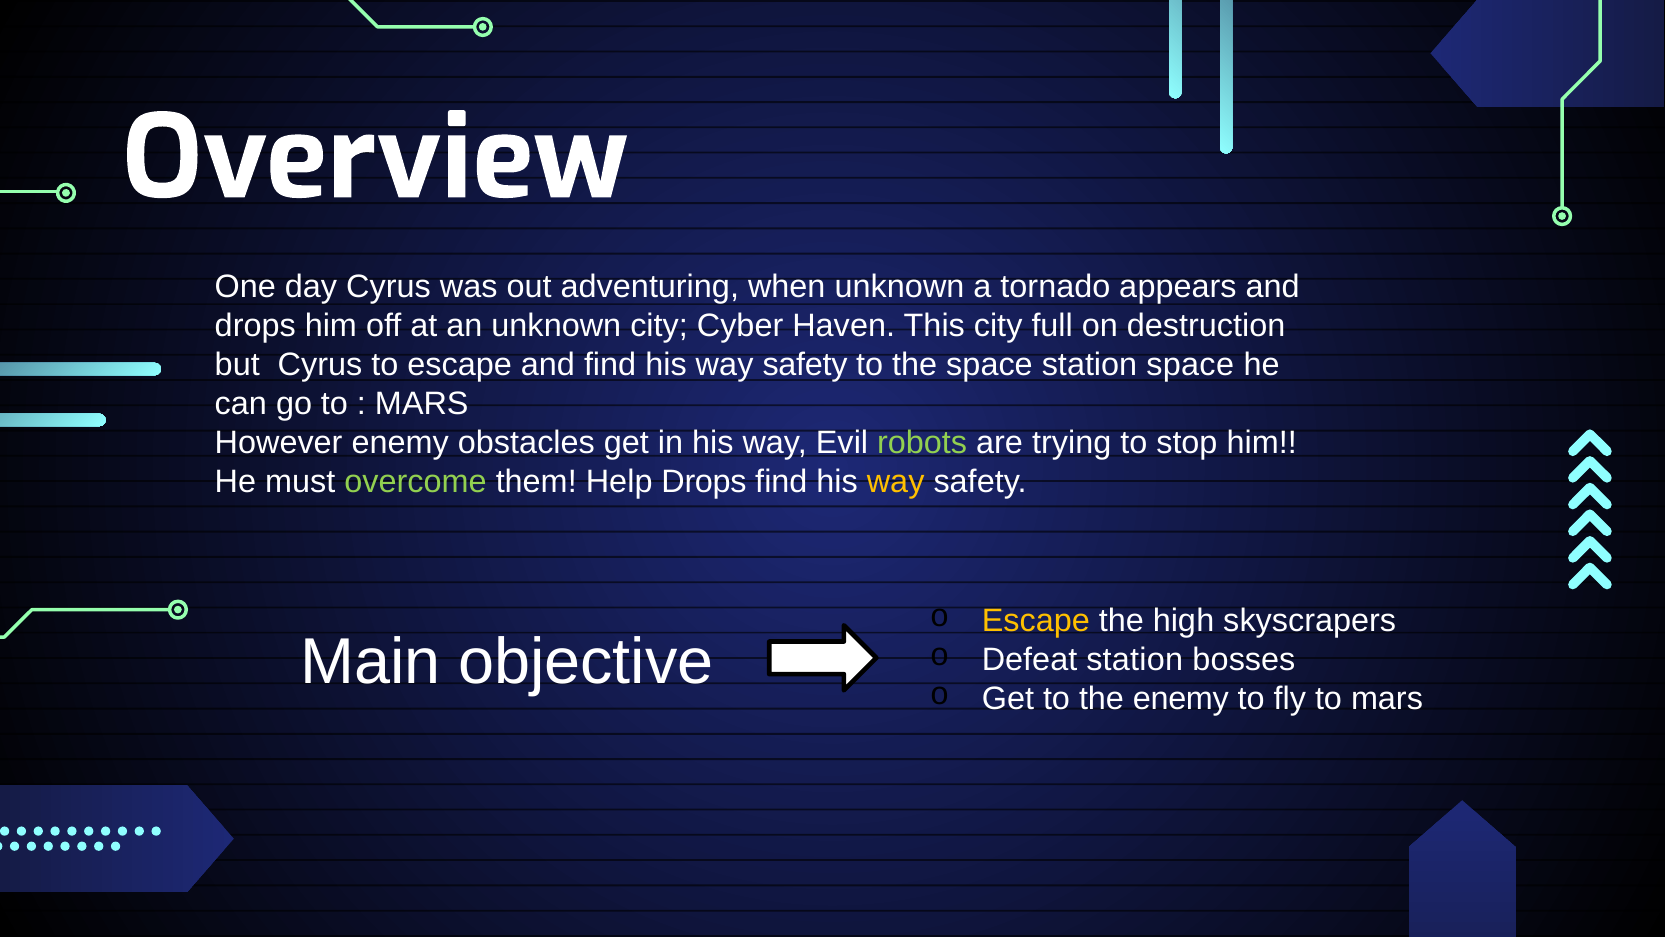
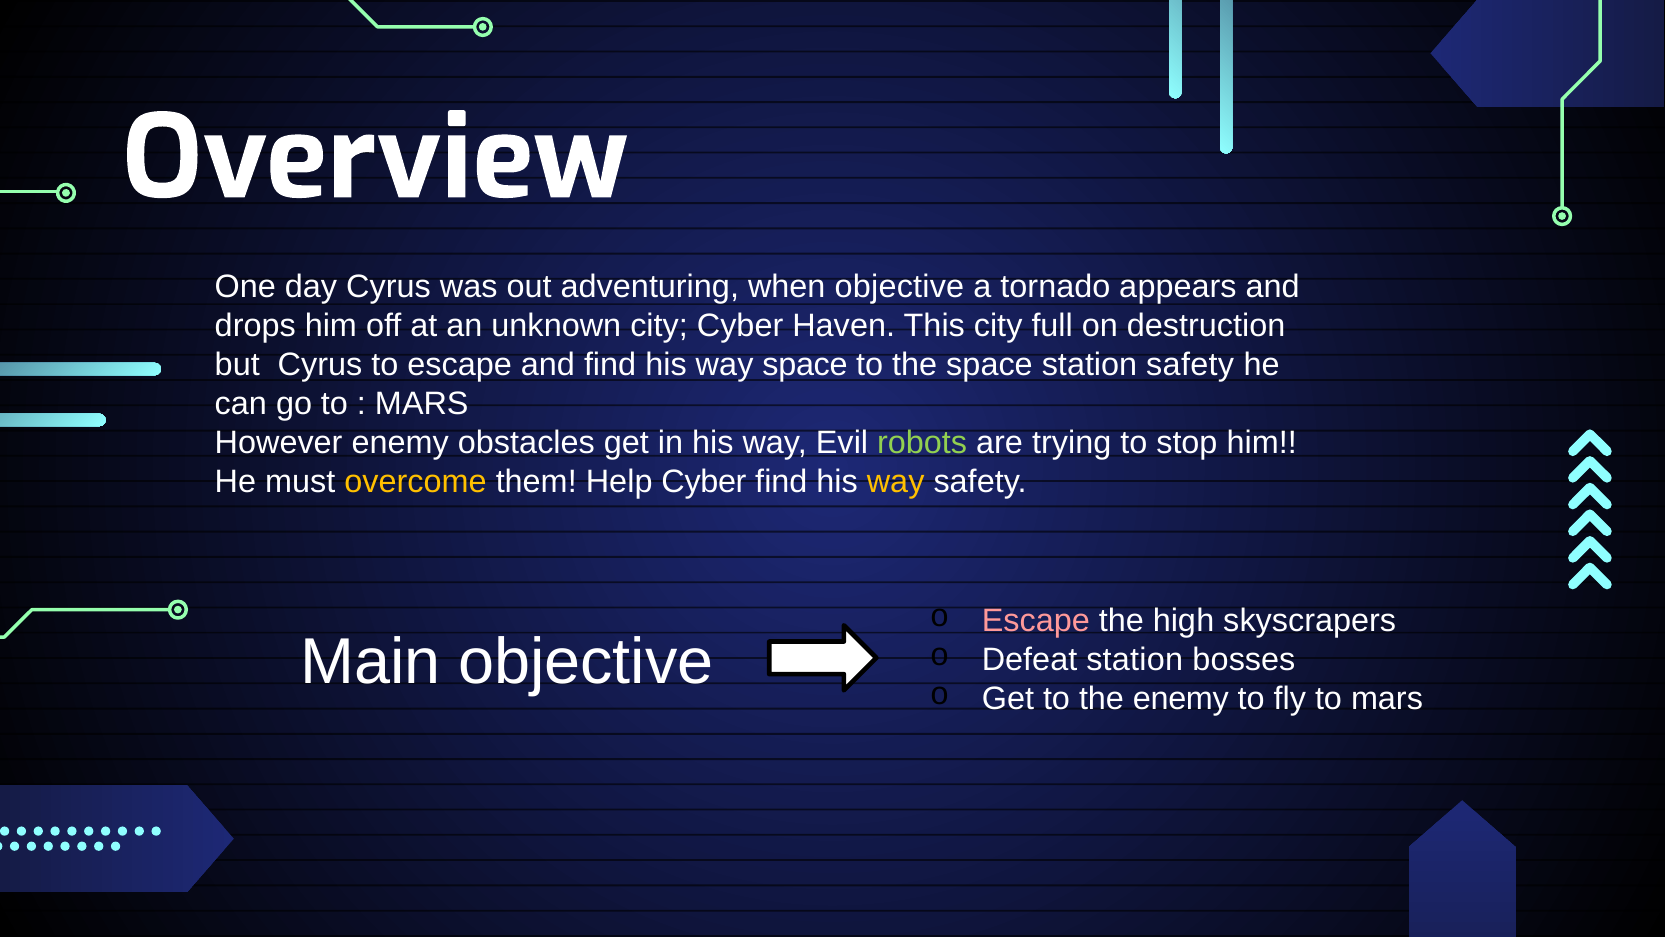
when unknown: unknown -> objective
safety at (805, 365): safety -> space
station space: space -> safety
overcome colour: light green -> yellow
Help Drops: Drops -> Cyber
Escape at (1036, 620) colour: yellow -> pink
